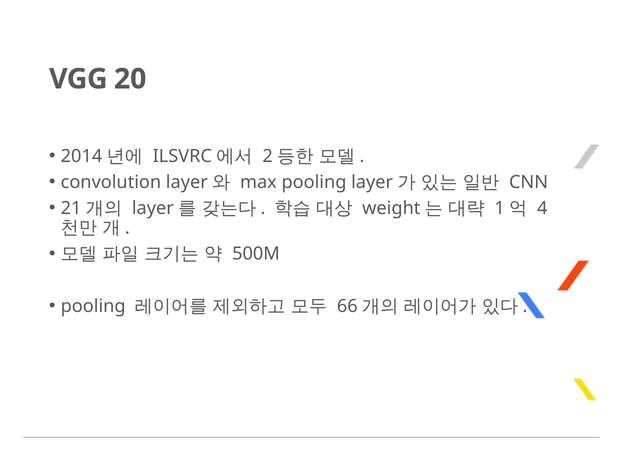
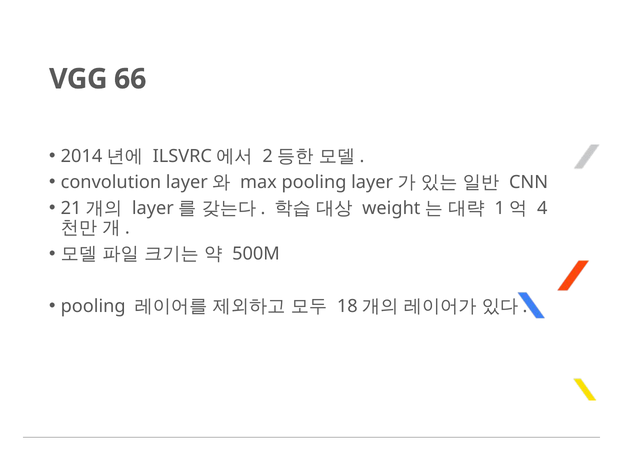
20: 20 -> 66
66: 66 -> 18
